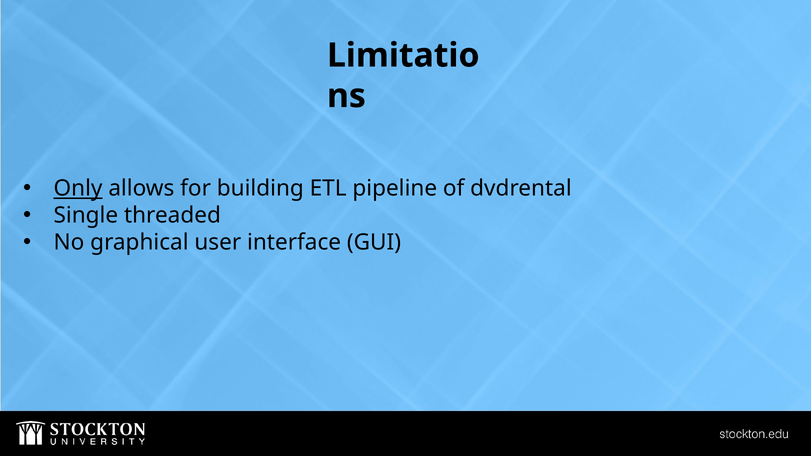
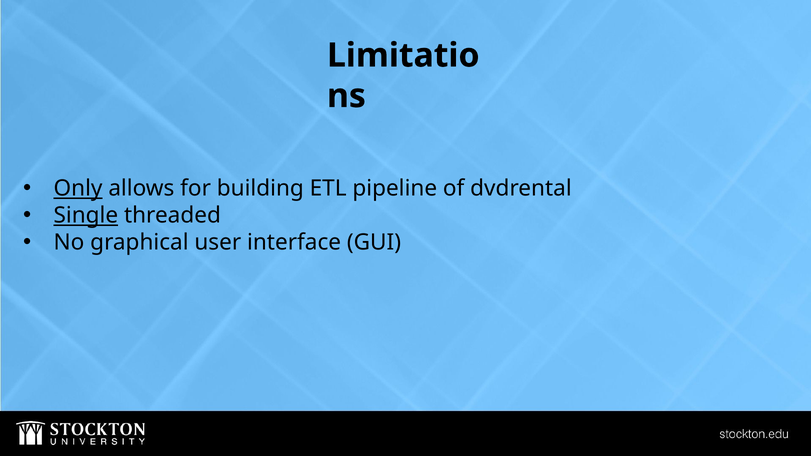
Single underline: none -> present
